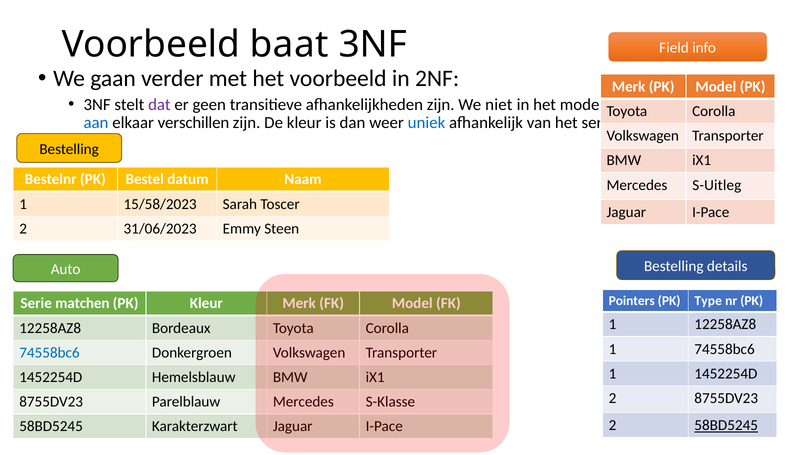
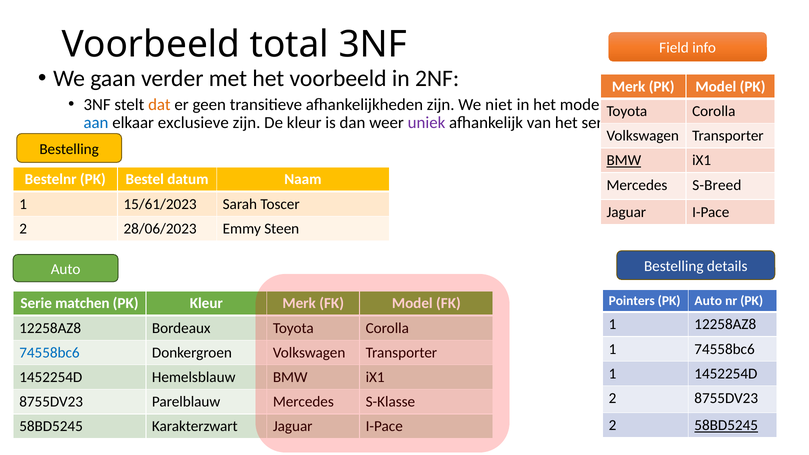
baat: baat -> total
dat at (159, 105) colour: purple -> orange
verschillen: verschillen -> exclusieve
uniek colour: blue -> purple
BMW at (624, 160) underline: none -> present
S-Uitleg: S-Uitleg -> S-Breed
15/58/2023: 15/58/2023 -> 15/61/2023
31/06/2023: 31/06/2023 -> 28/06/2023
PK Type: Type -> Auto
